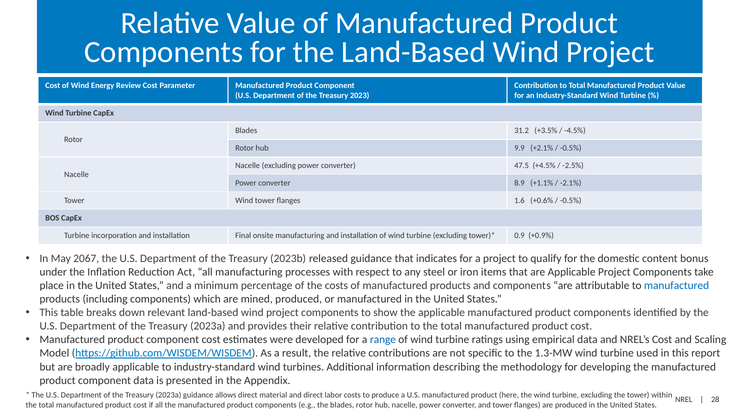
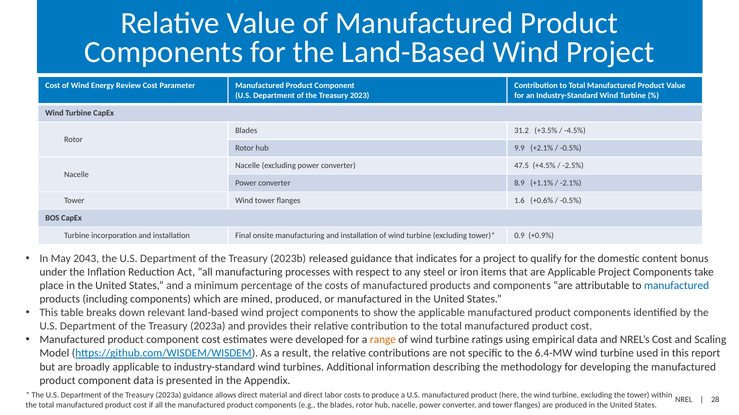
2067: 2067 -> 2043
range colour: blue -> orange
1.3-MW: 1.3-MW -> 6.4-MW
